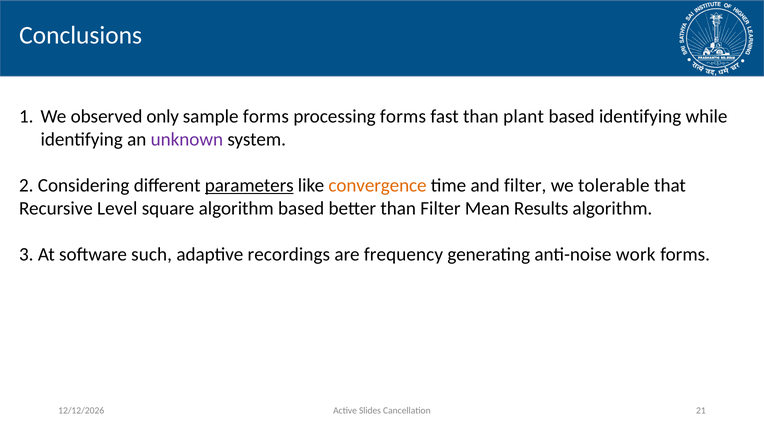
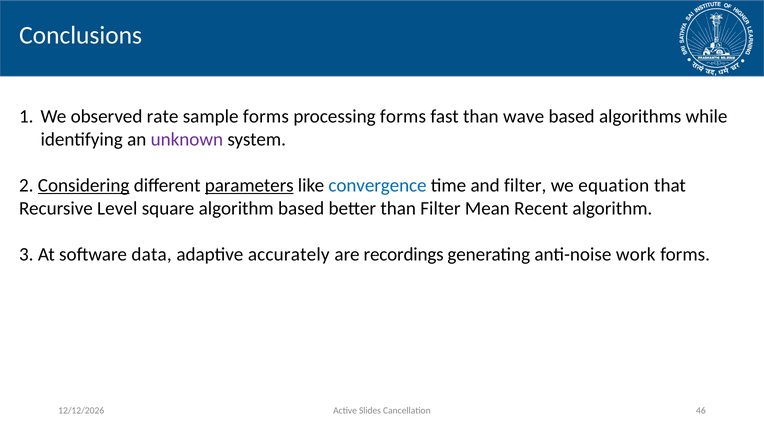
only: only -> rate
plant: plant -> wave
based identifying: identifying -> algorithms
Considering underline: none -> present
convergence colour: orange -> blue
tolerable: tolerable -> equation
Results: Results -> Recent
such: such -> data
recordings: recordings -> accurately
frequency: frequency -> recordings
21: 21 -> 46
